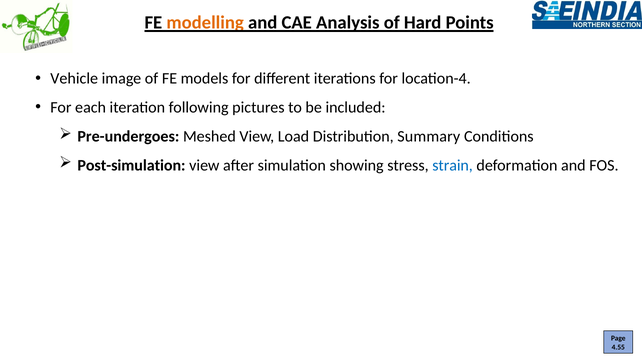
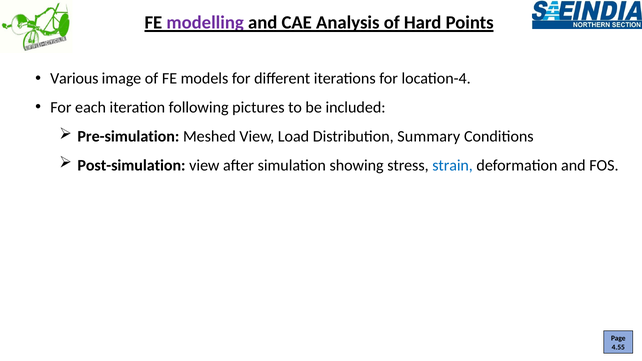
modelling colour: orange -> purple
Vehicle: Vehicle -> Various
Pre-undergoes: Pre-undergoes -> Pre-simulation
